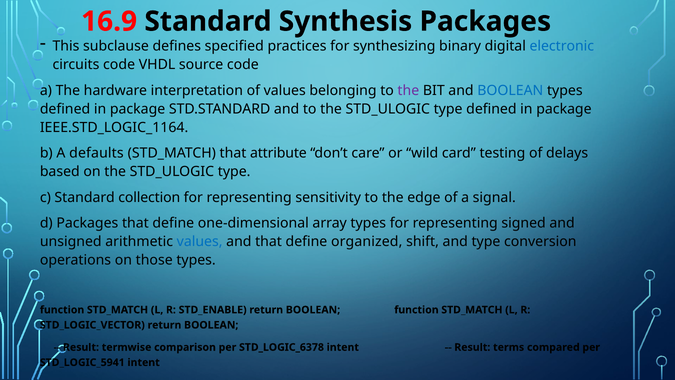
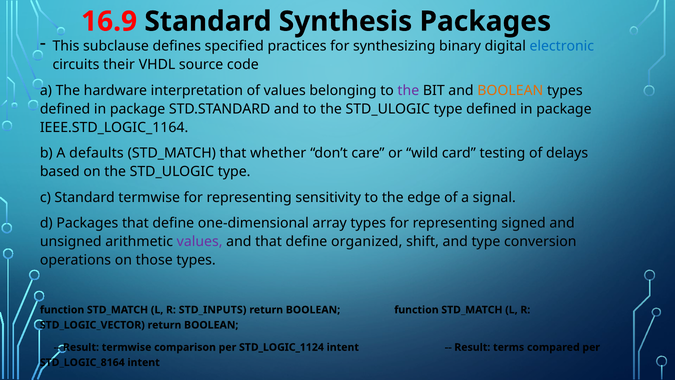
circuits code: code -> their
BOOLEAN at (510, 90) colour: blue -> orange
attribute: attribute -> whether
Standard collection: collection -> termwise
values at (200, 241) colour: blue -> purple
STD_ENABLE: STD_ENABLE -> STD_INPUTS
STD_LOGIC_6378: STD_LOGIC_6378 -> STD_LOGIC_1124
STD_LOGIC_5941: STD_LOGIC_5941 -> STD_LOGIC_8164
